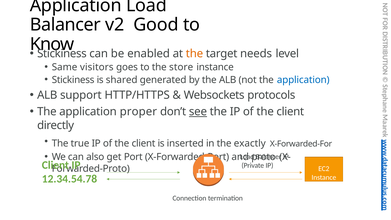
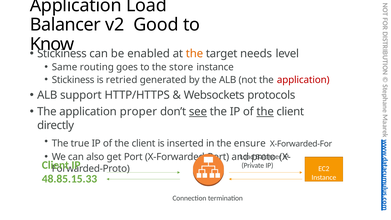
visitors: visitors -> routing
shared: shared -> retried
application at (303, 80) colour: blue -> red
the at (265, 112) underline: none -> present
exactly: exactly -> ensure
12.34.54.78: 12.34.54.78 -> 48.85.15.33
